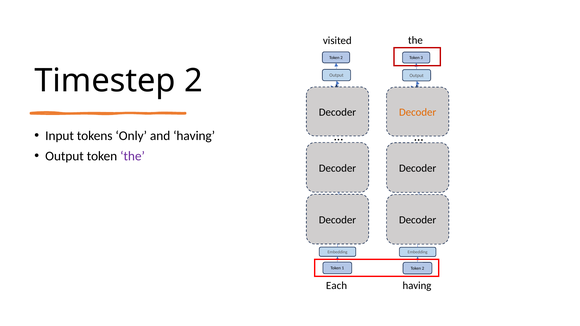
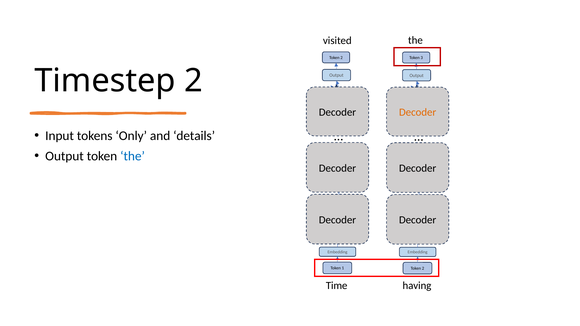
and having: having -> details
the at (133, 156) colour: purple -> blue
Each: Each -> Time
